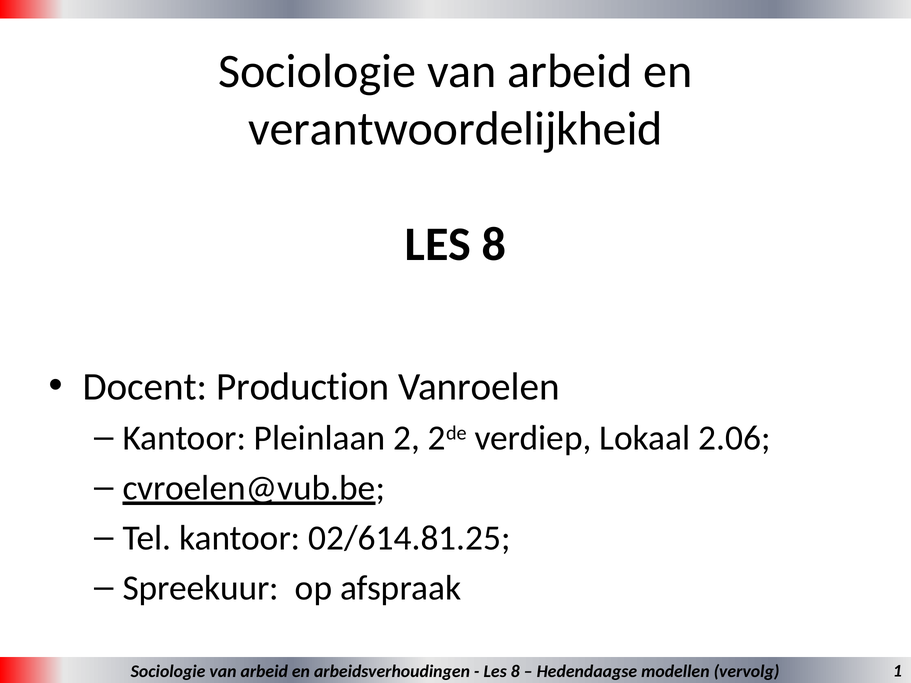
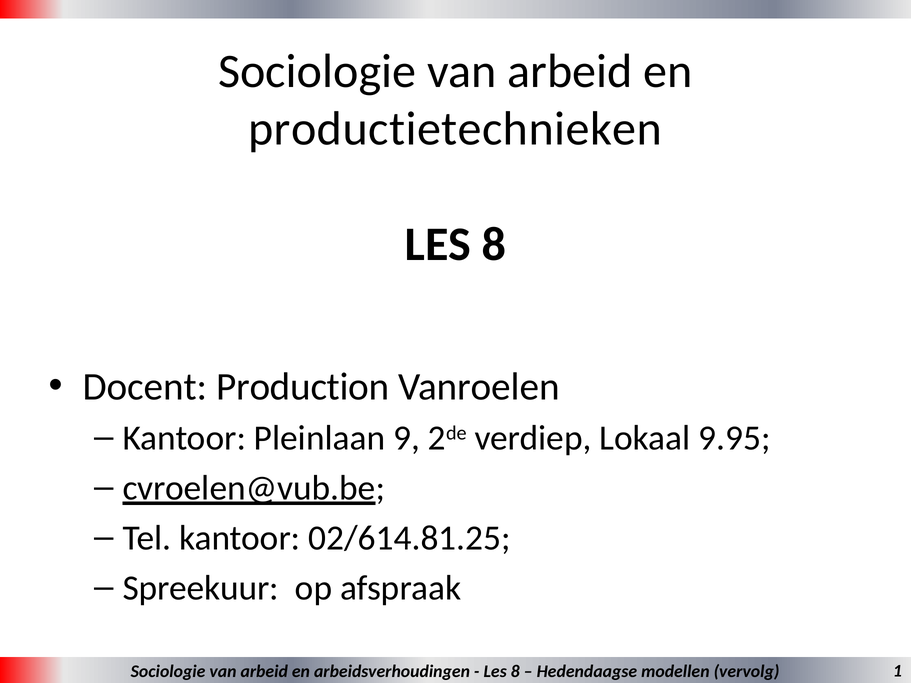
verantwoordelijkheid: verantwoordelijkheid -> productietechnieken
2: 2 -> 9
2.06: 2.06 -> 9.95
